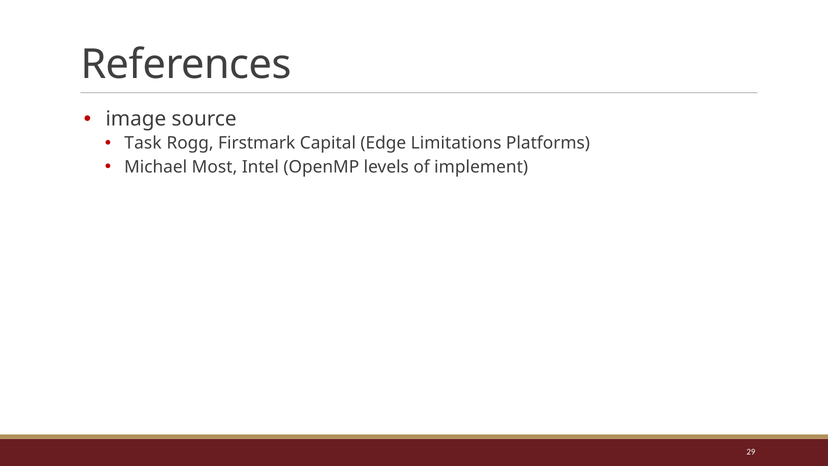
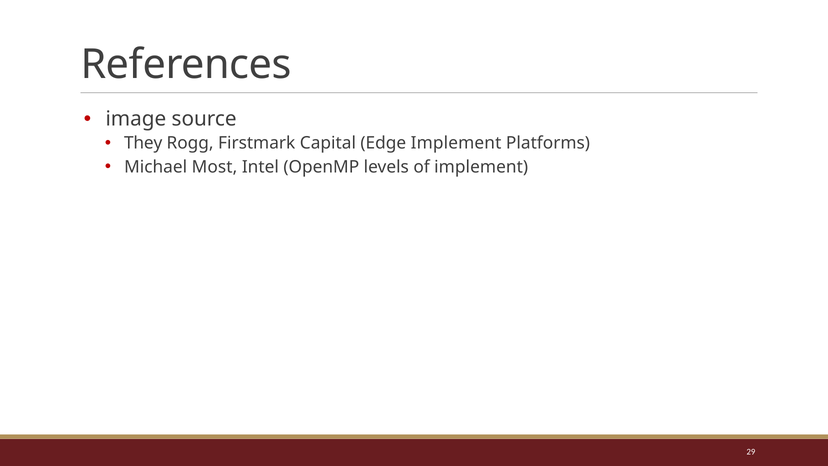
Task: Task -> They
Edge Limitations: Limitations -> Implement
